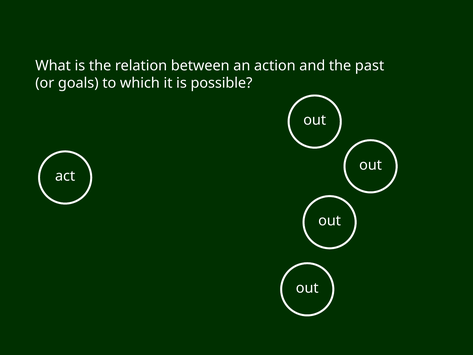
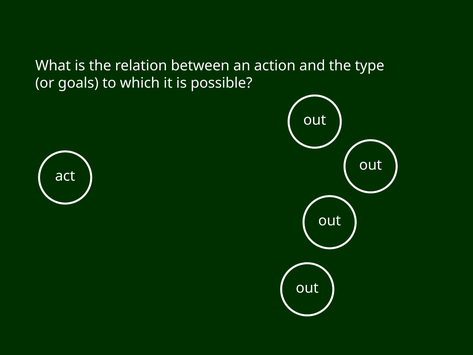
past: past -> type
